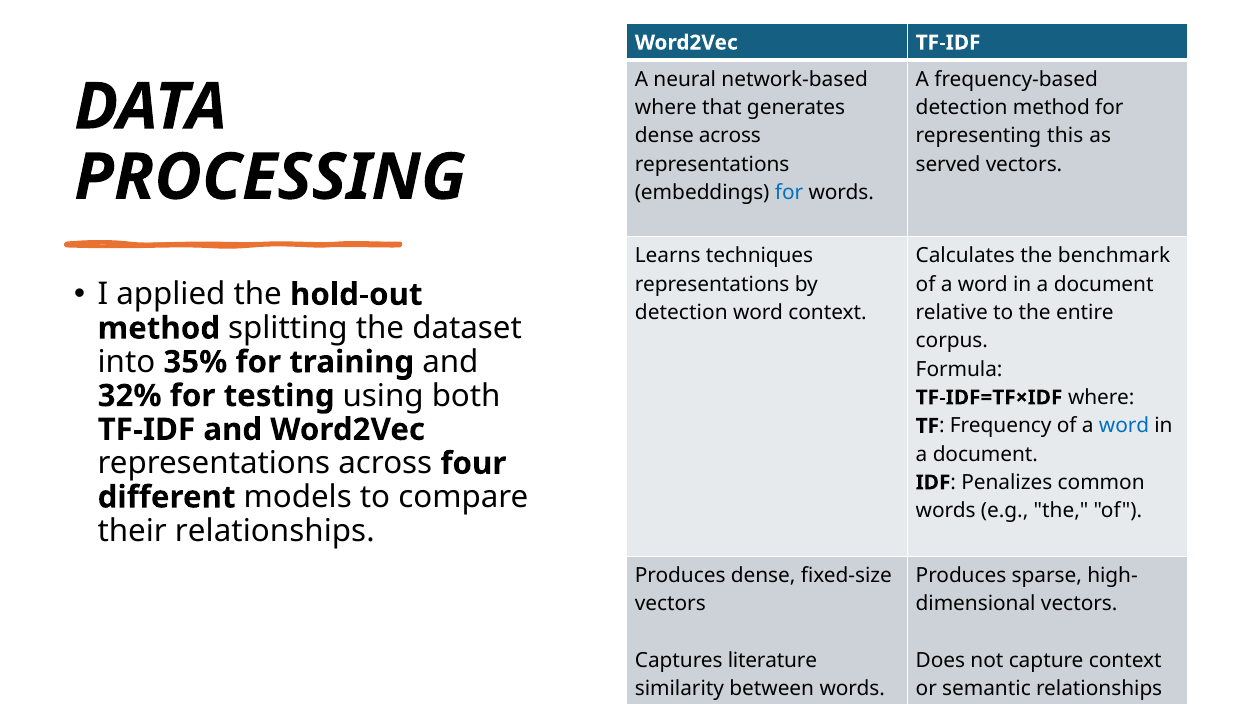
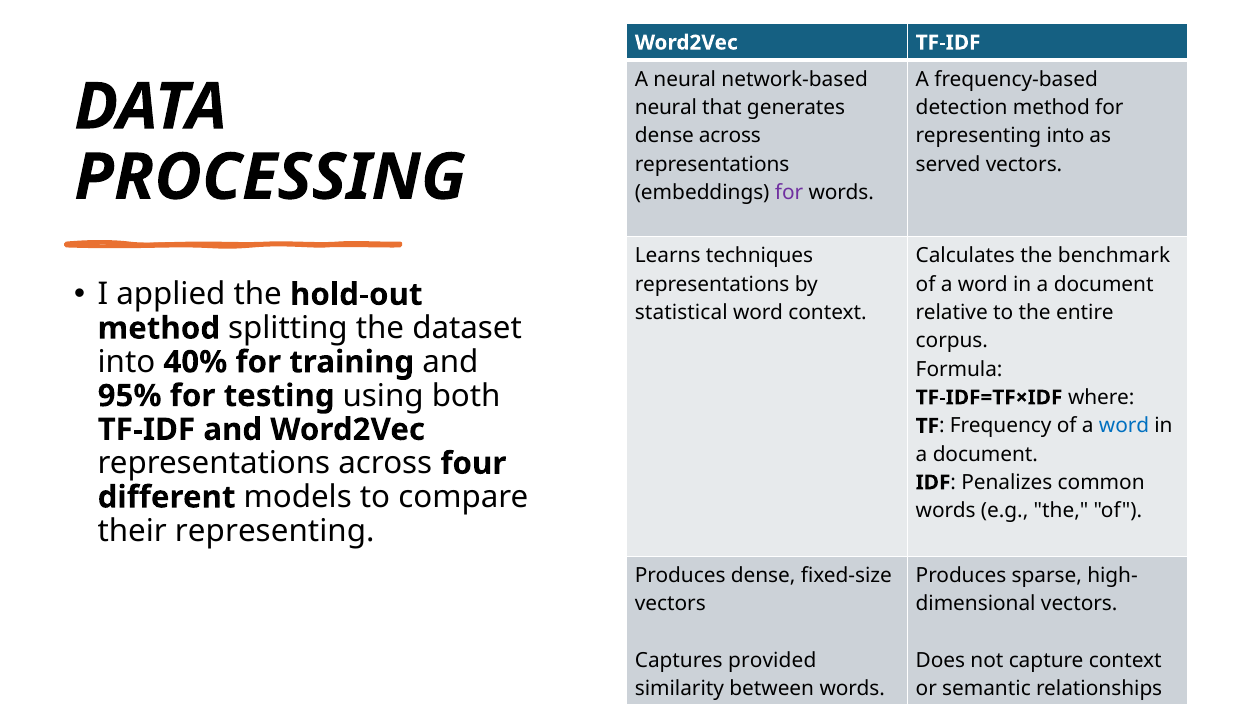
where at (666, 108): where -> neural
representing this: this -> into
for at (789, 193) colour: blue -> purple
detection at (681, 313): detection -> statistical
35%: 35% -> 40%
32%: 32% -> 95%
their relationships: relationships -> representing
literature: literature -> provided
